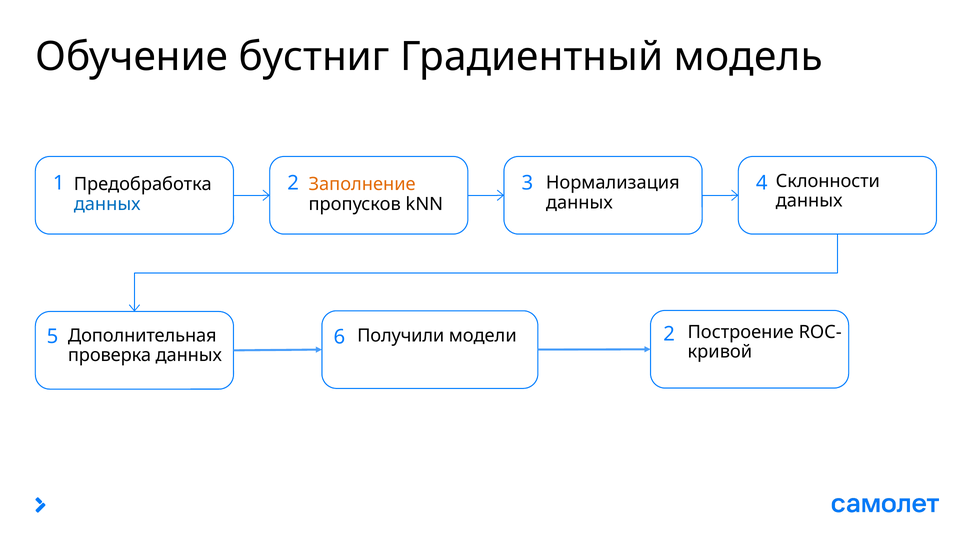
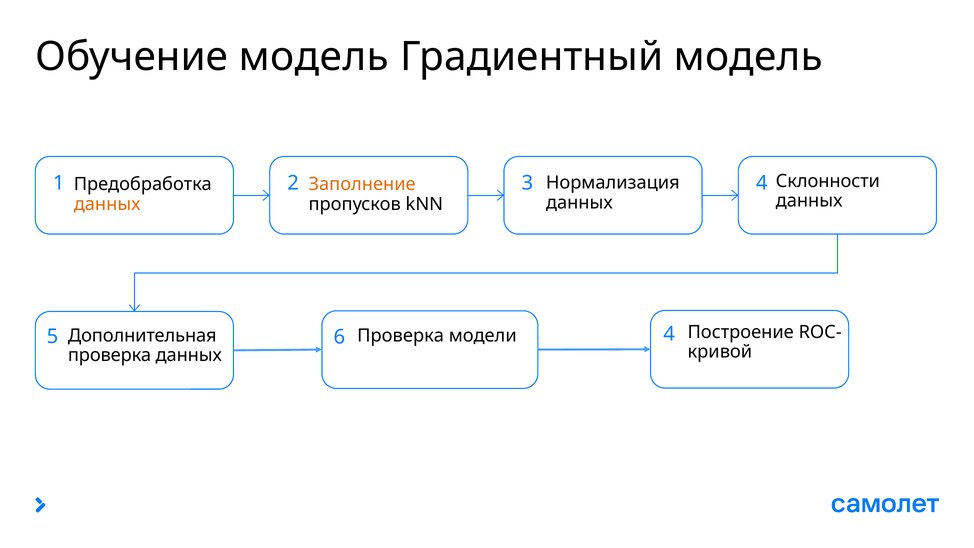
Обучение бустниг: бустниг -> модель
данных at (107, 204) colour: blue -> orange
6 Получили: Получили -> Проверка
модели 2: 2 -> 4
